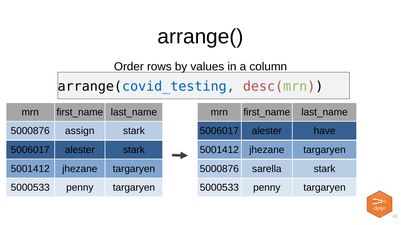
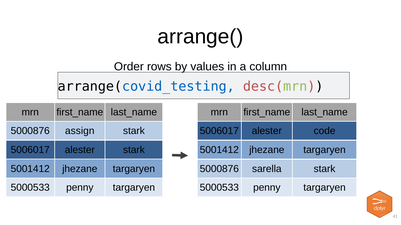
have: have -> code
